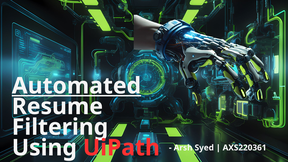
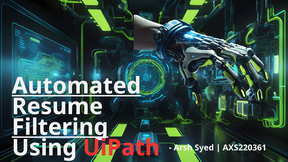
Filtering underline: none -> present
